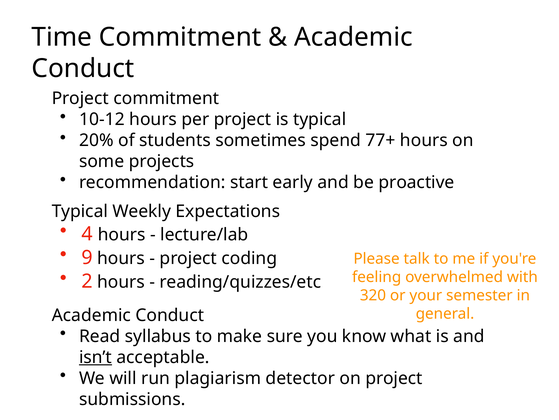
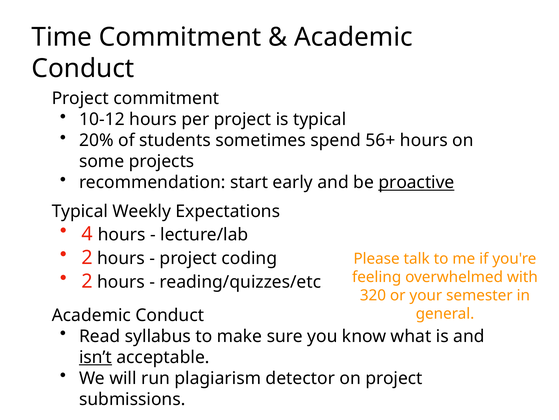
77+: 77+ -> 56+
proactive underline: none -> present
9 at (87, 257): 9 -> 2
